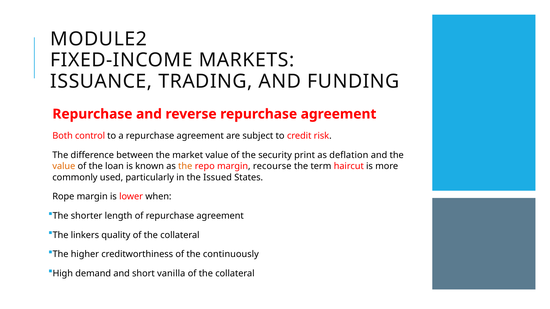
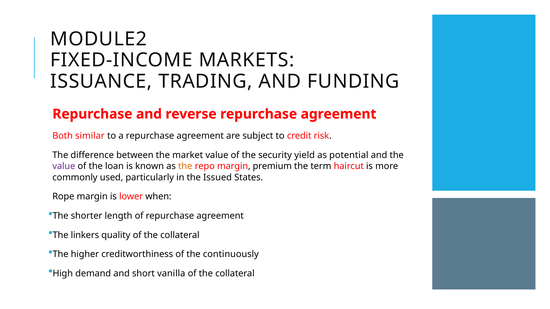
control: control -> similar
print: print -> yield
deflation: deflation -> potential
value at (64, 166) colour: orange -> purple
recourse: recourse -> premium
